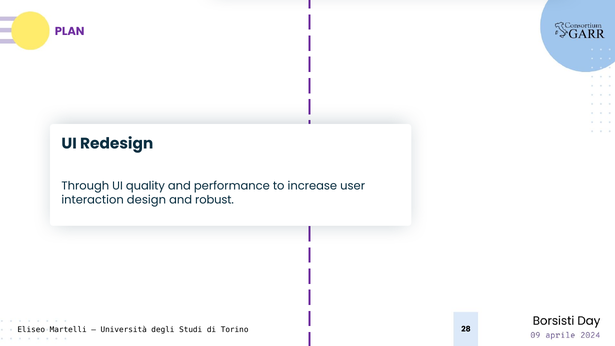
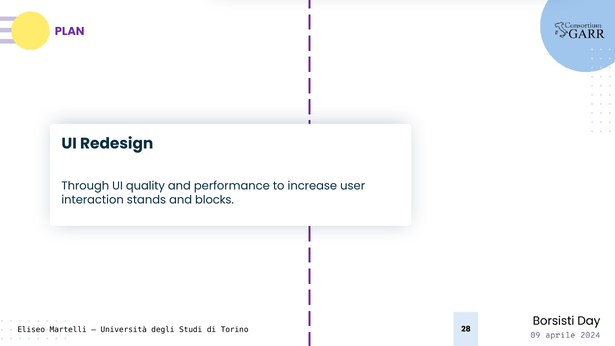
design: design -> stands
robust: robust -> blocks
